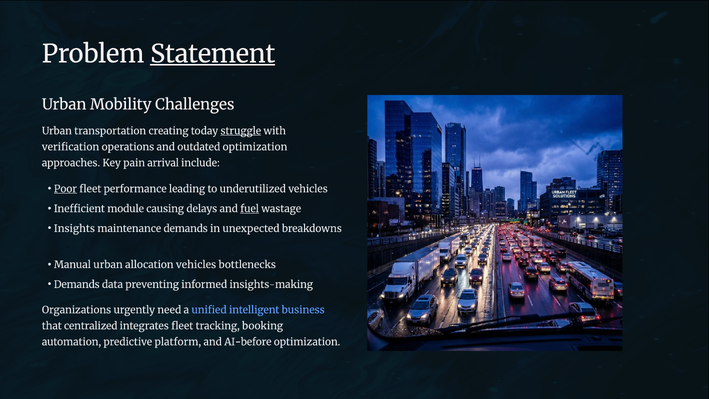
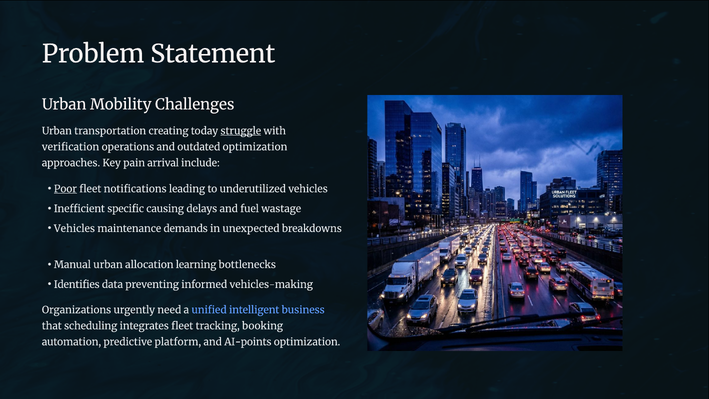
Statement underline: present -> none
performance: performance -> notifications
module: module -> specific
fuel underline: present -> none
Insights at (74, 229): Insights -> Vehicles
allocation vehicles: vehicles -> learning
Demands at (77, 284): Demands -> Identifies
insights-making: insights-making -> vehicles-making
centralized: centralized -> scheduling
AI-before: AI-before -> AI-points
